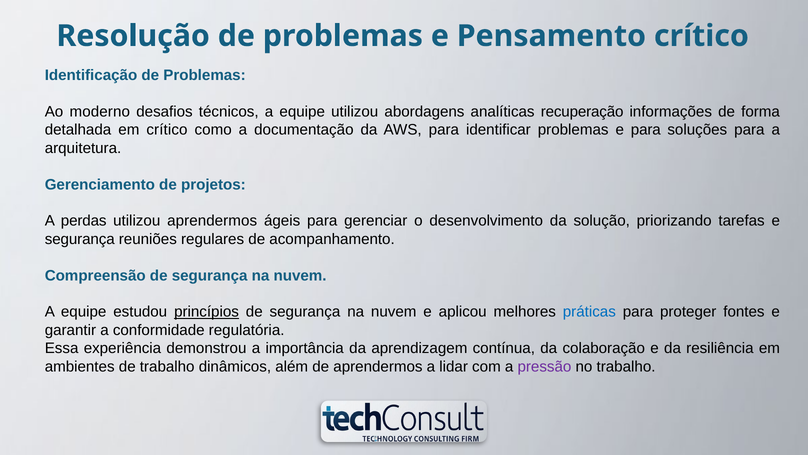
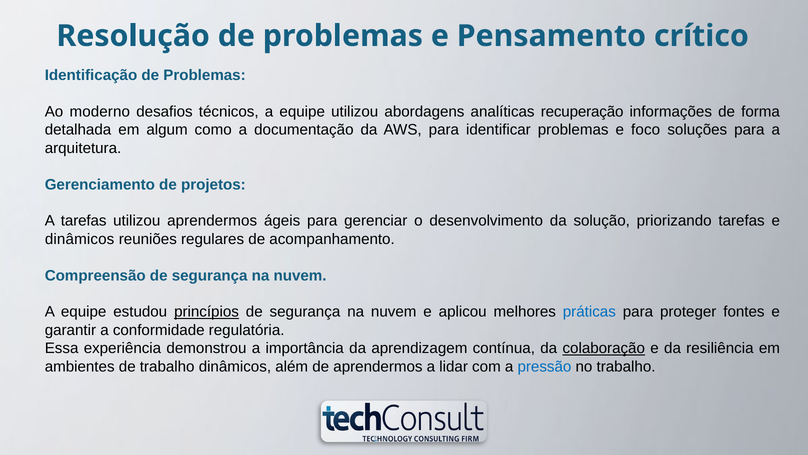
em crítico: crítico -> algum
e para: para -> foco
A perdas: perdas -> tarefas
segurança at (80, 239): segurança -> dinâmicos
colaboração underline: none -> present
pressão colour: purple -> blue
